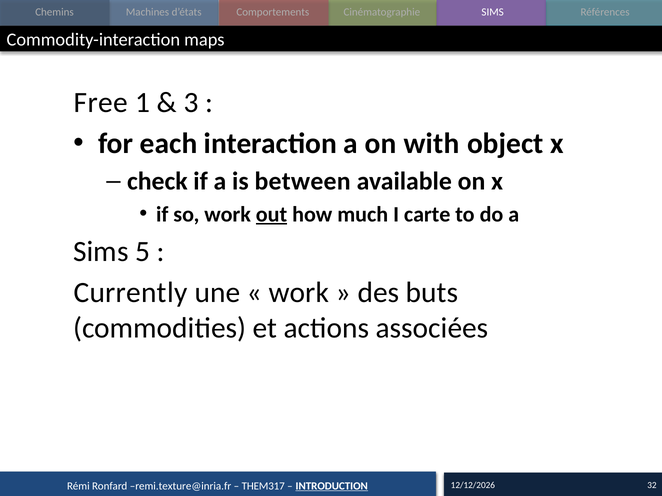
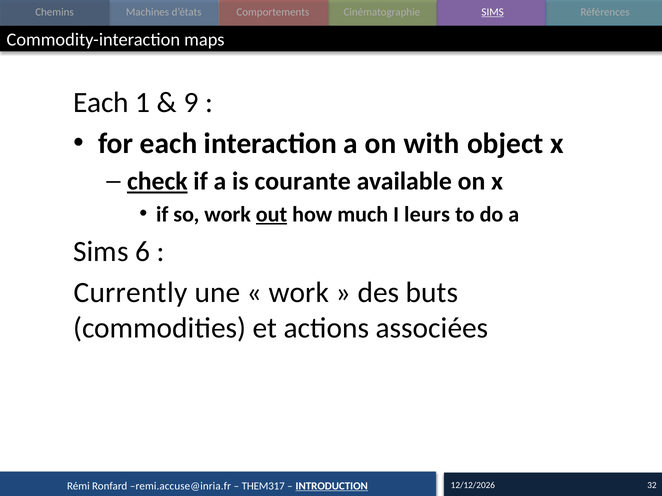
SIMS at (493, 12) underline: none -> present
Free at (101, 102): Free -> Each
3: 3 -> 9
check underline: none -> present
between: between -> courante
carte: carte -> leurs
5: 5 -> 6
remi.texture@inria.fr: remi.texture@inria.fr -> remi.accuse@inria.fr
